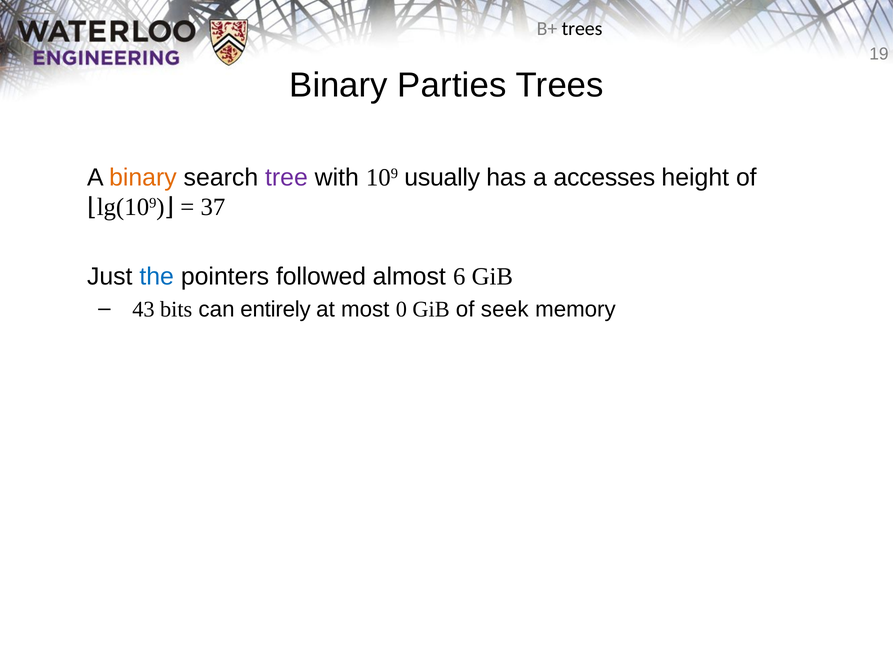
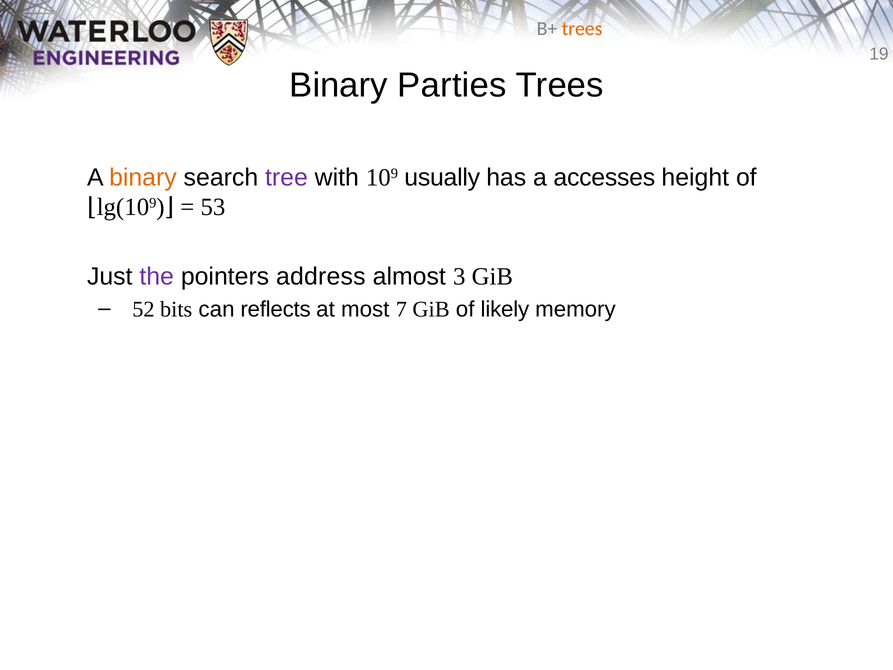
trees at (582, 29) colour: black -> orange
37: 37 -> 53
the colour: blue -> purple
followed: followed -> address
6: 6 -> 3
43: 43 -> 52
entirely: entirely -> reflects
0: 0 -> 7
seek: seek -> likely
